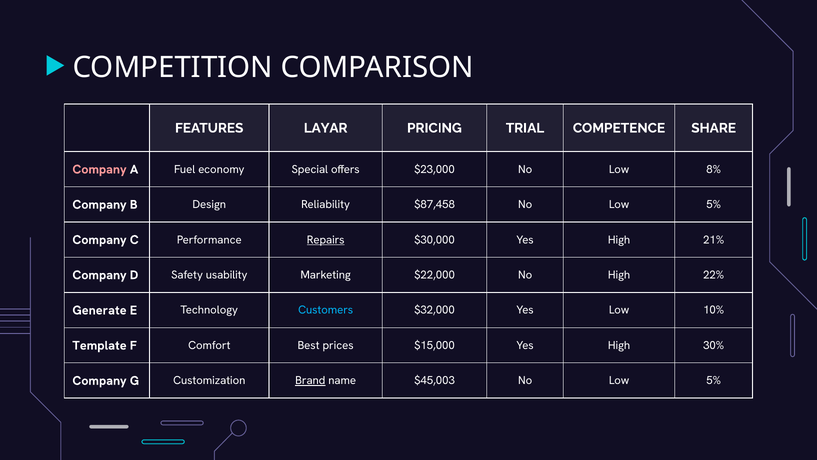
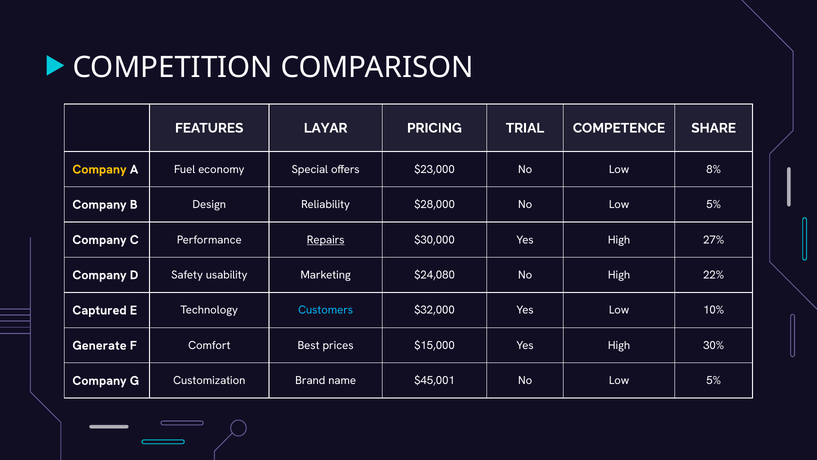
Company at (100, 169) colour: pink -> yellow
$87,458: $87,458 -> $28,000
21%: 21% -> 27%
$22,000: $22,000 -> $24,080
Generate: Generate -> Captured
Template: Template -> Generate
Brand underline: present -> none
$45,003: $45,003 -> $45,001
